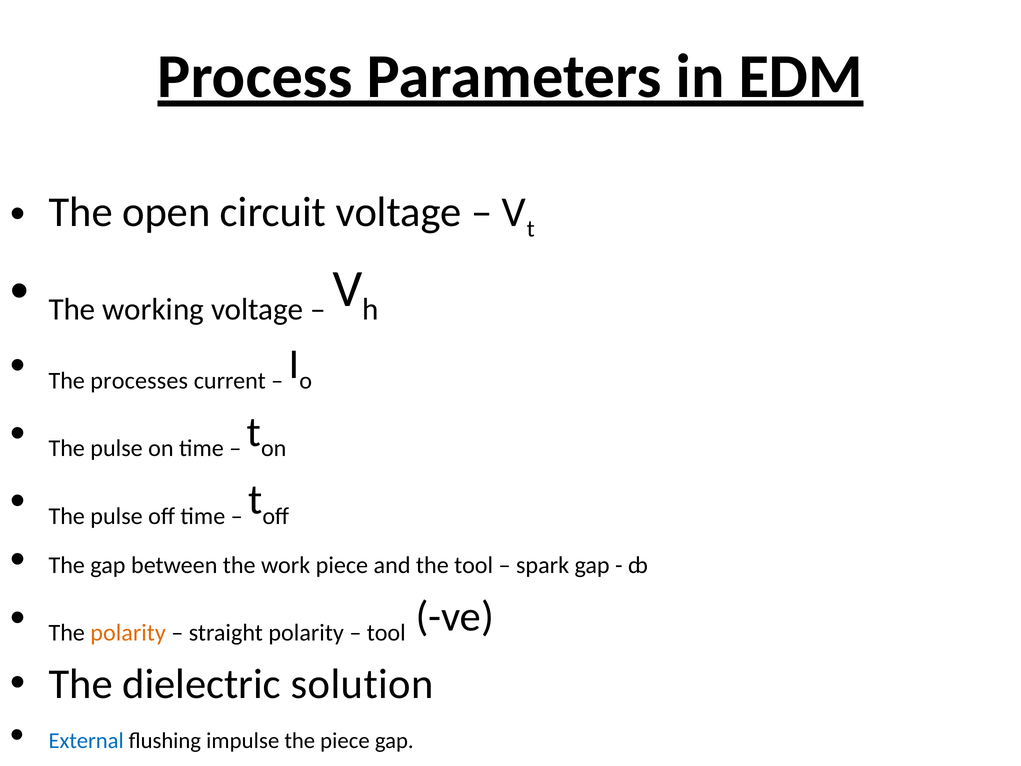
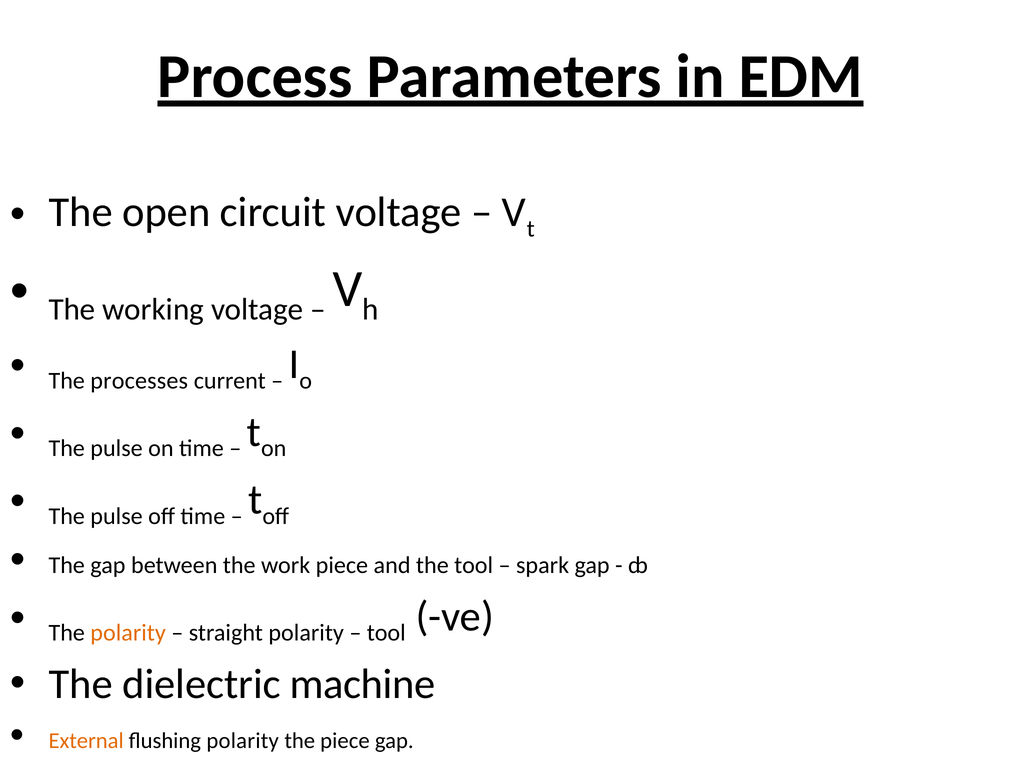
solution: solution -> machine
External colour: blue -> orange
flushing impulse: impulse -> polarity
